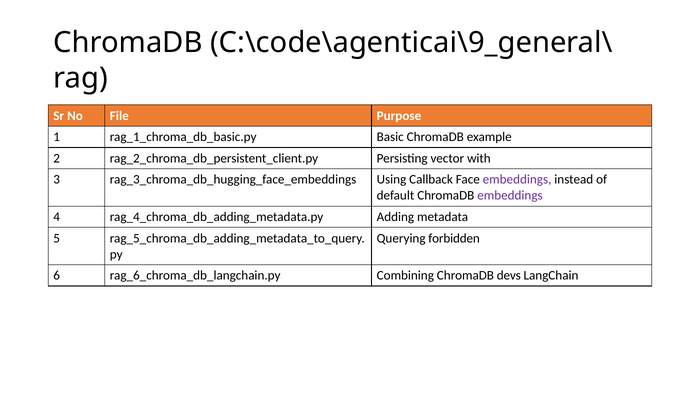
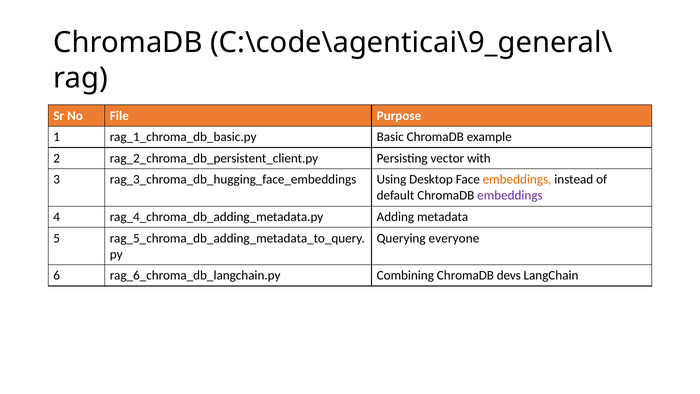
Callback: Callback -> Desktop
embeddings at (517, 179) colour: purple -> orange
forbidden: forbidden -> everyone
